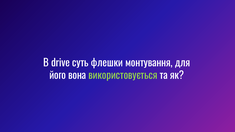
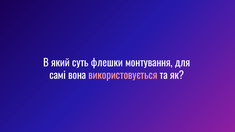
drive: drive -> який
його: його -> самі
використовується colour: light green -> pink
